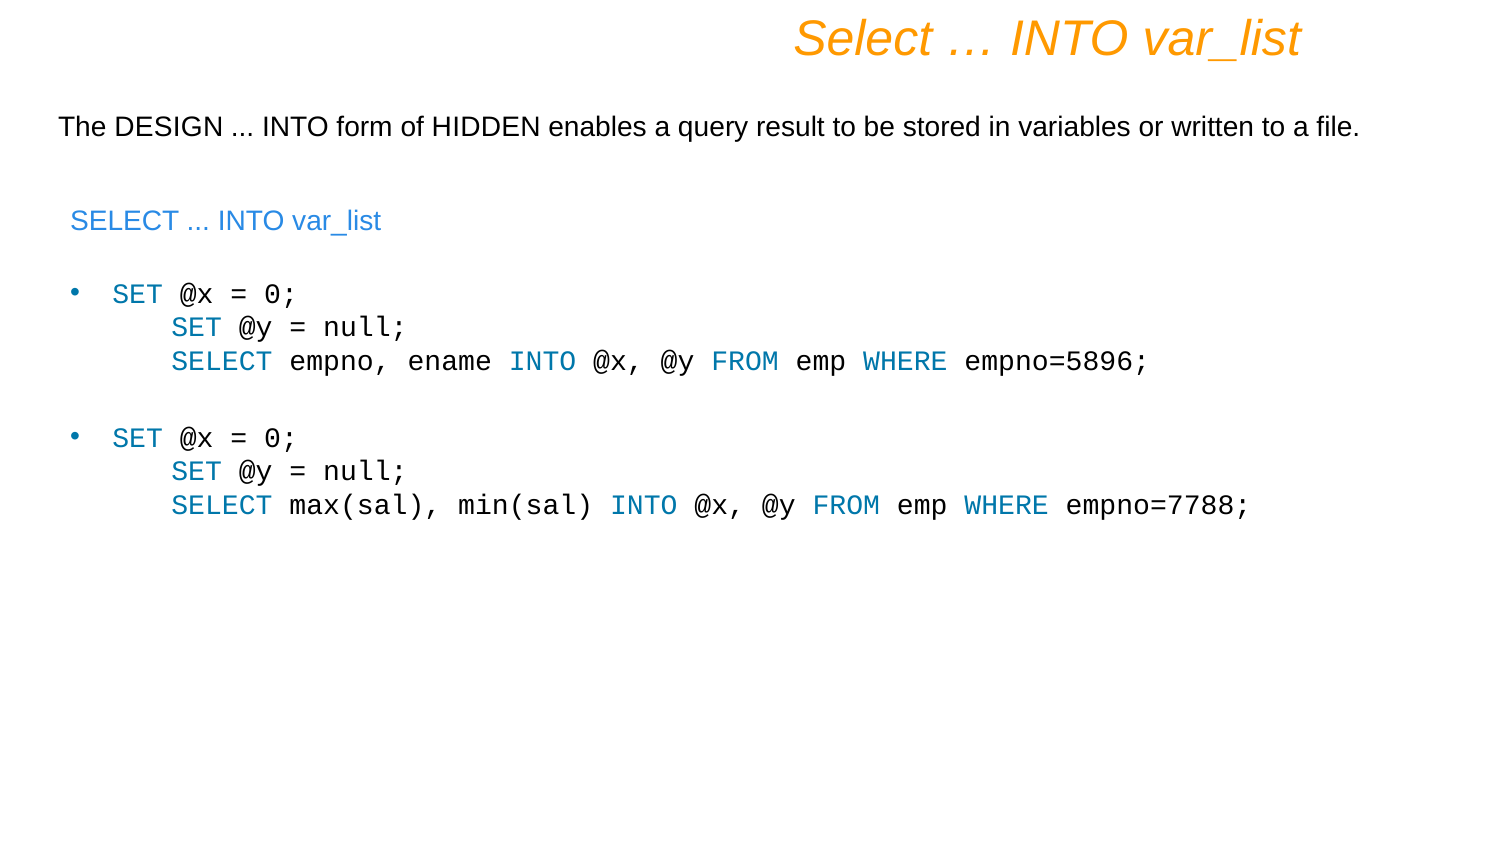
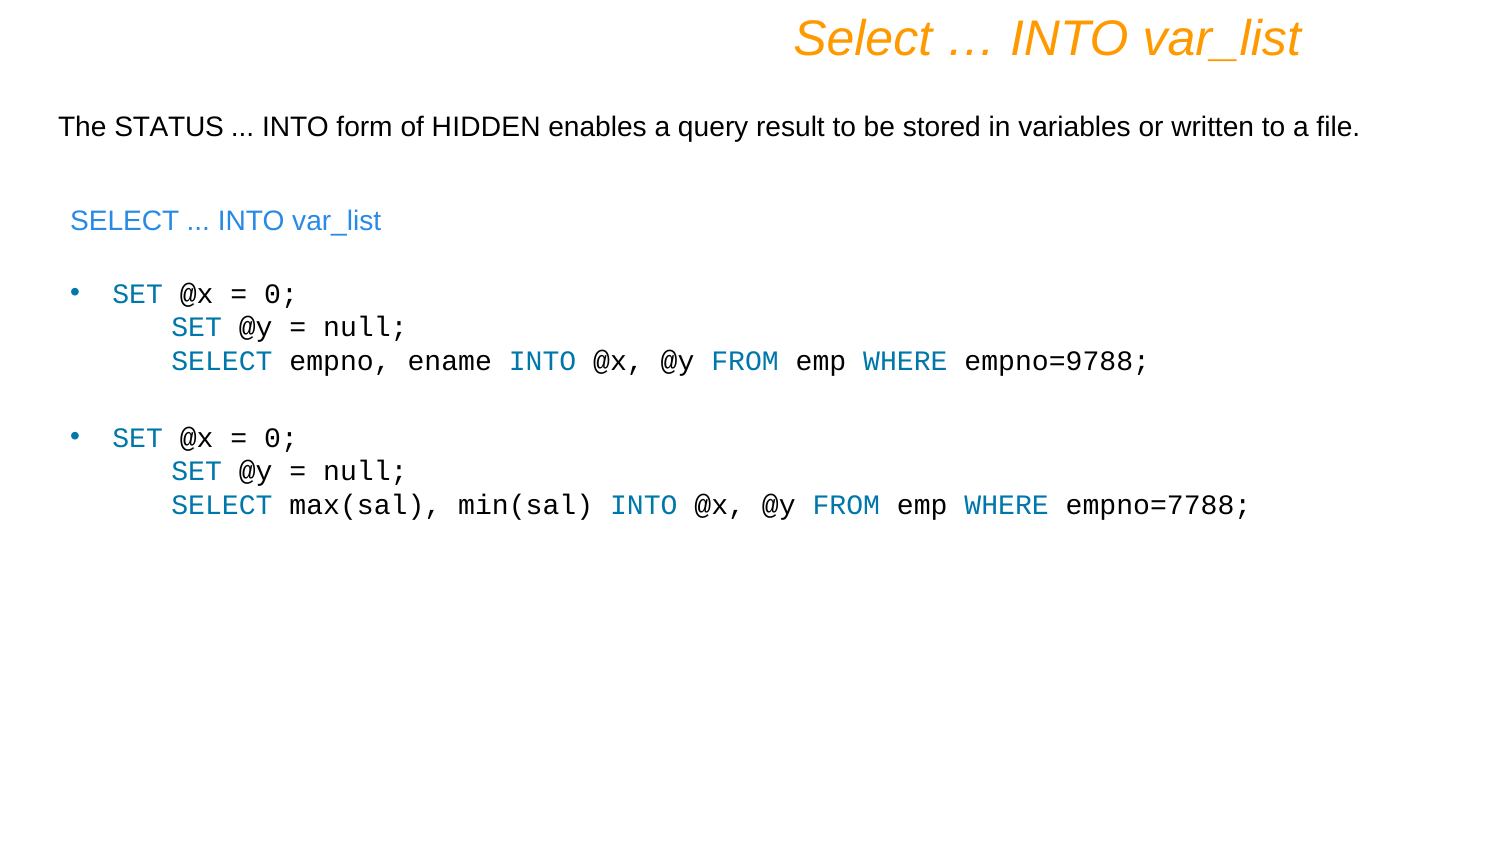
DESIGN: DESIGN -> STATUS
empno=5896: empno=5896 -> empno=9788
